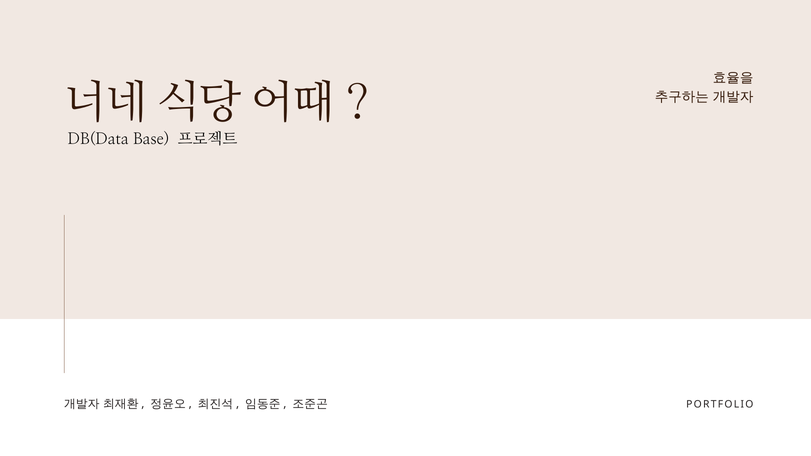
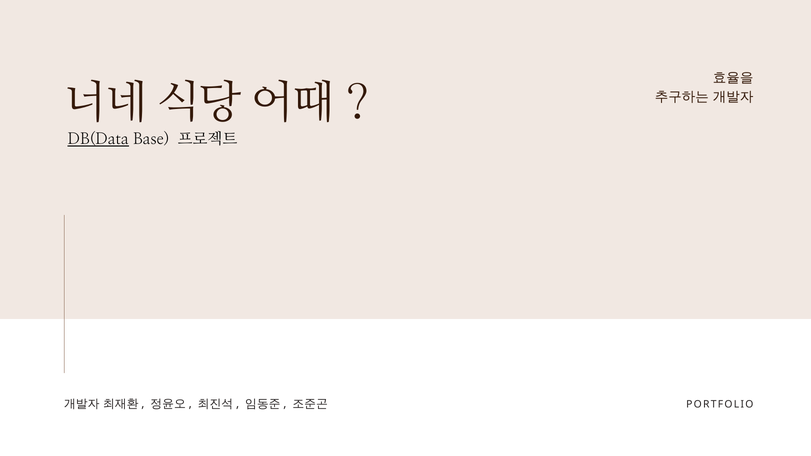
DB(Data underline: none -> present
